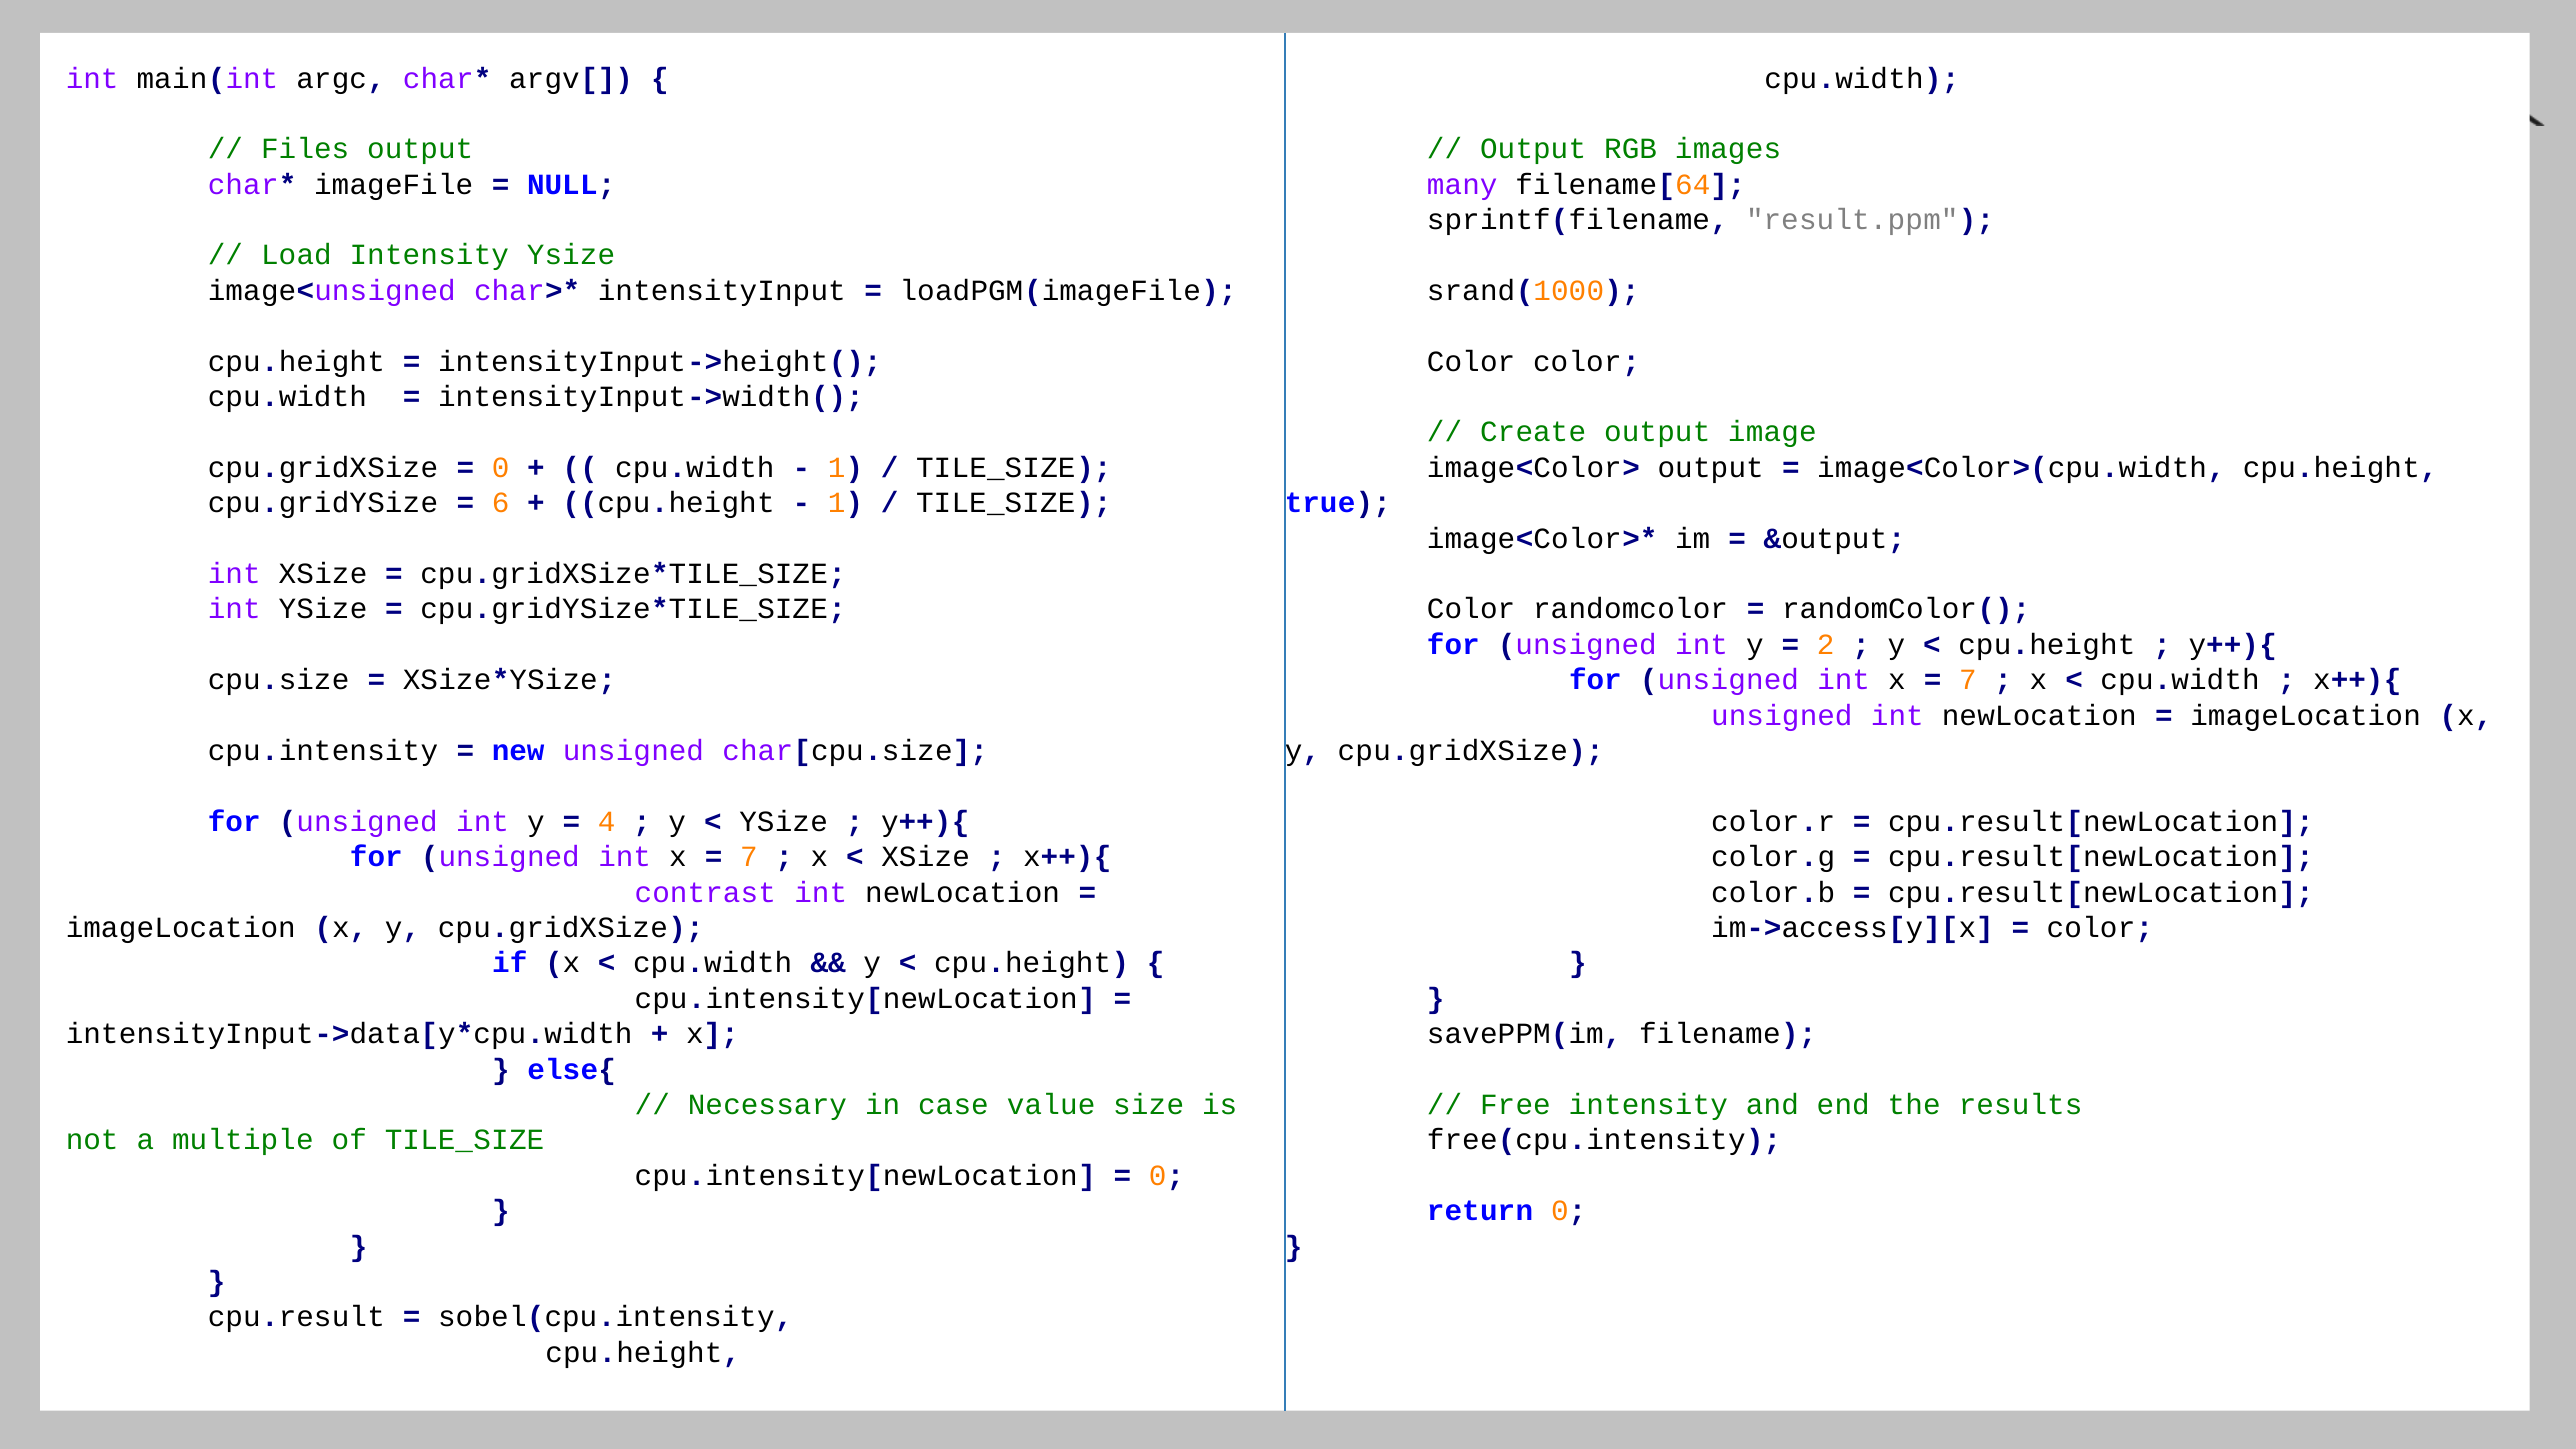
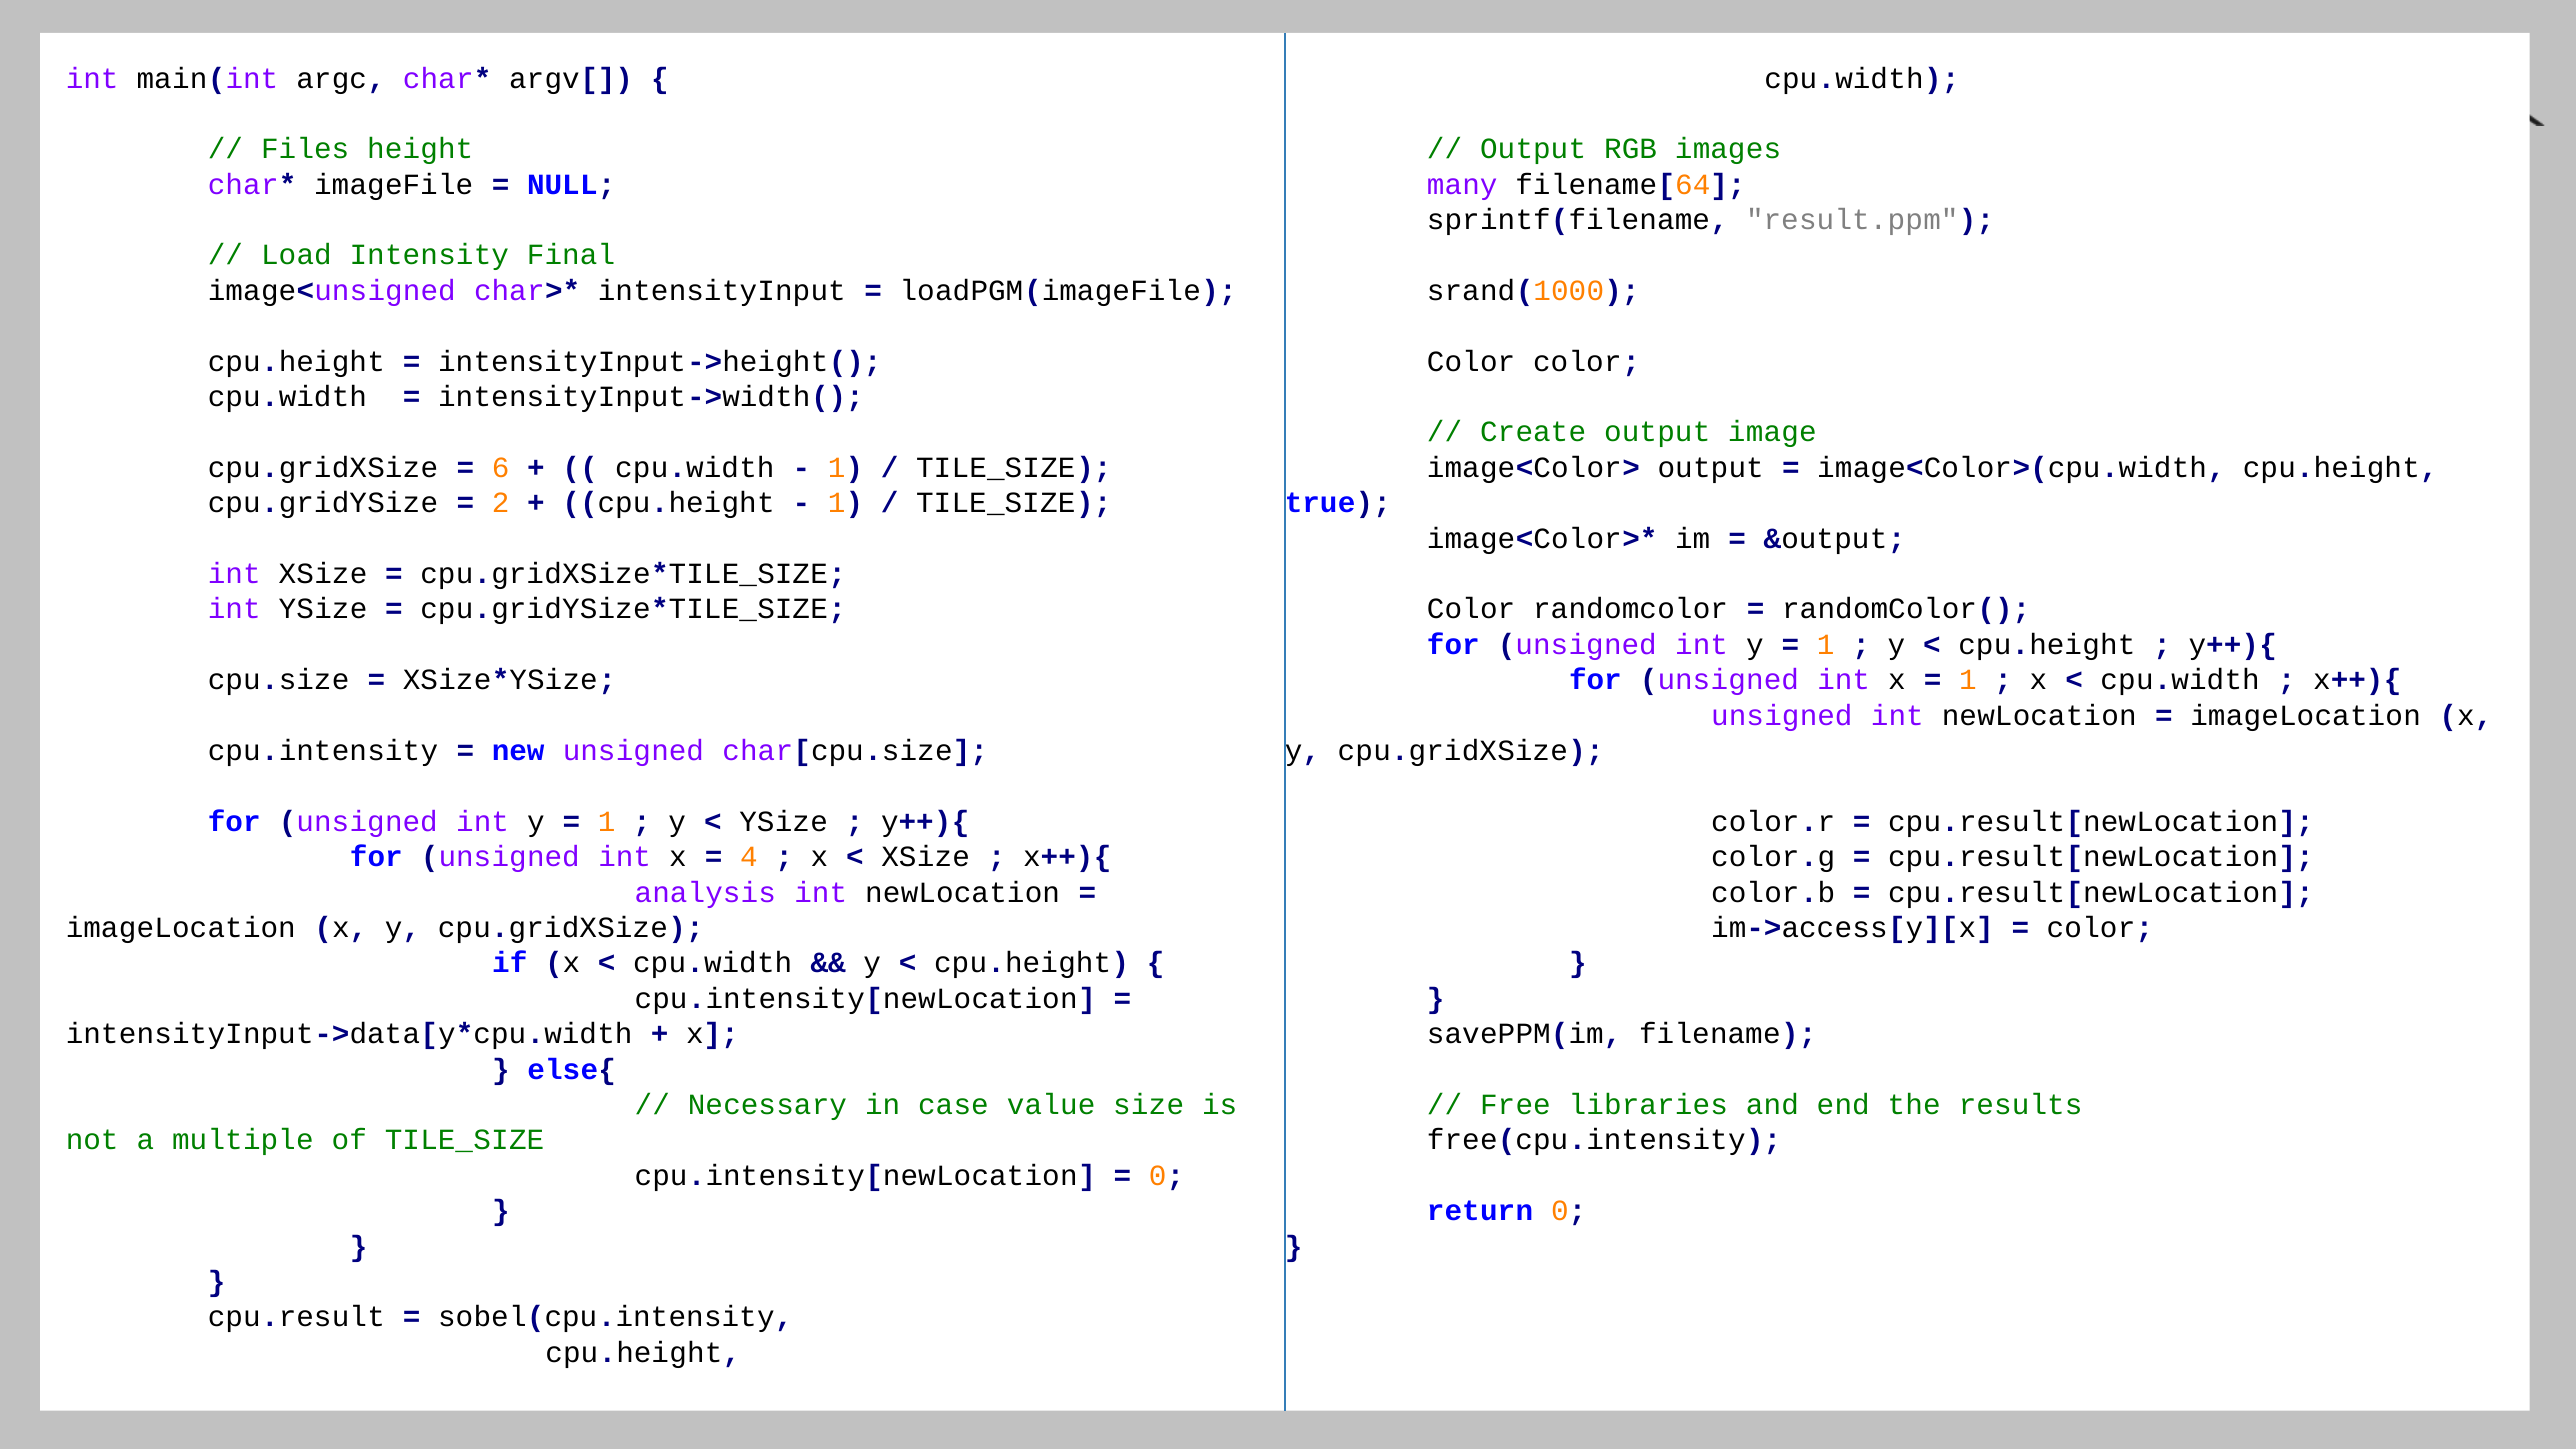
Files output: output -> height
Intensity Ysize: Ysize -> Final
0 at (501, 468): 0 -> 6
6: 6 -> 2
2 at (1826, 645): 2 -> 1
7 at (1968, 680): 7 -> 1
4 at (607, 822): 4 -> 1
7 at (749, 857): 7 -> 4
contrast: contrast -> analysis
Free intensity: intensity -> libraries
